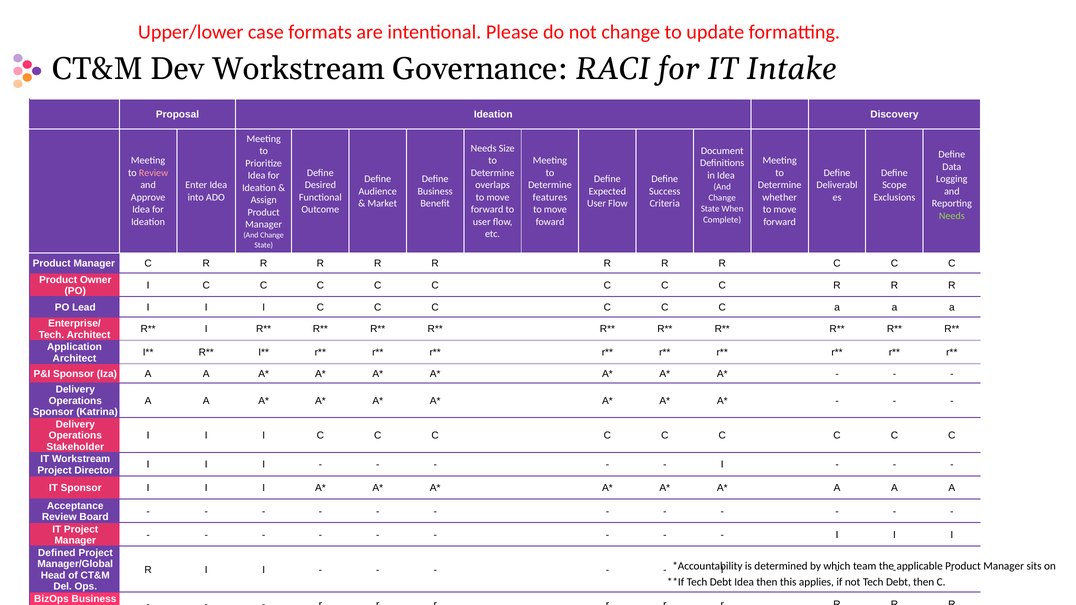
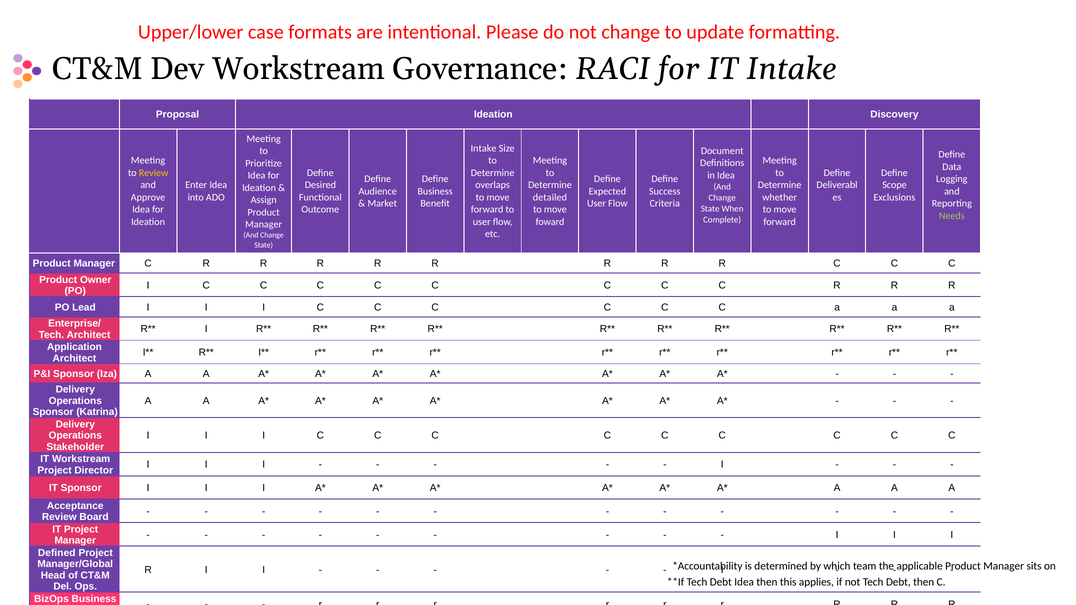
Needs at (484, 148): Needs -> Intake
Review at (154, 173) colour: pink -> yellow
features: features -> detailed
